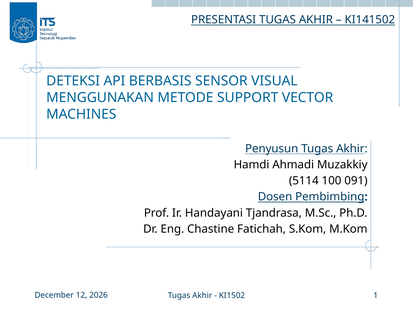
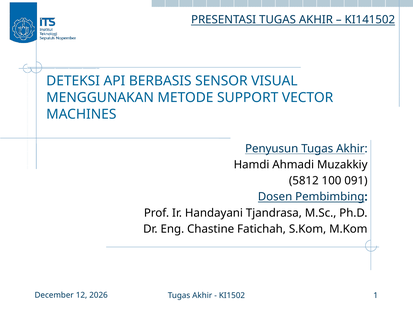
5114: 5114 -> 5812
